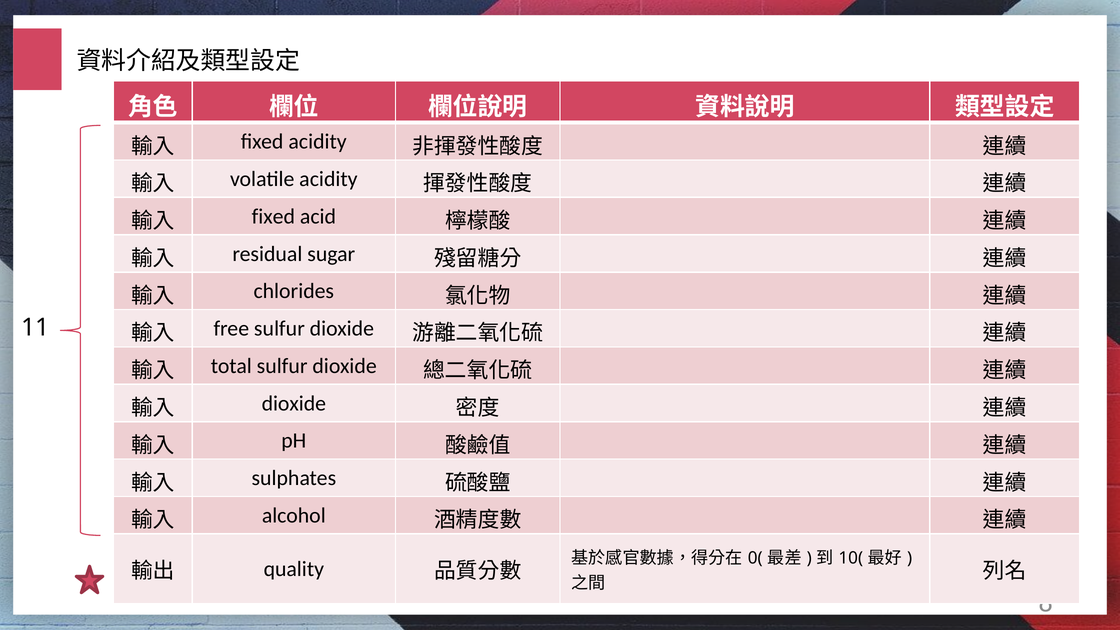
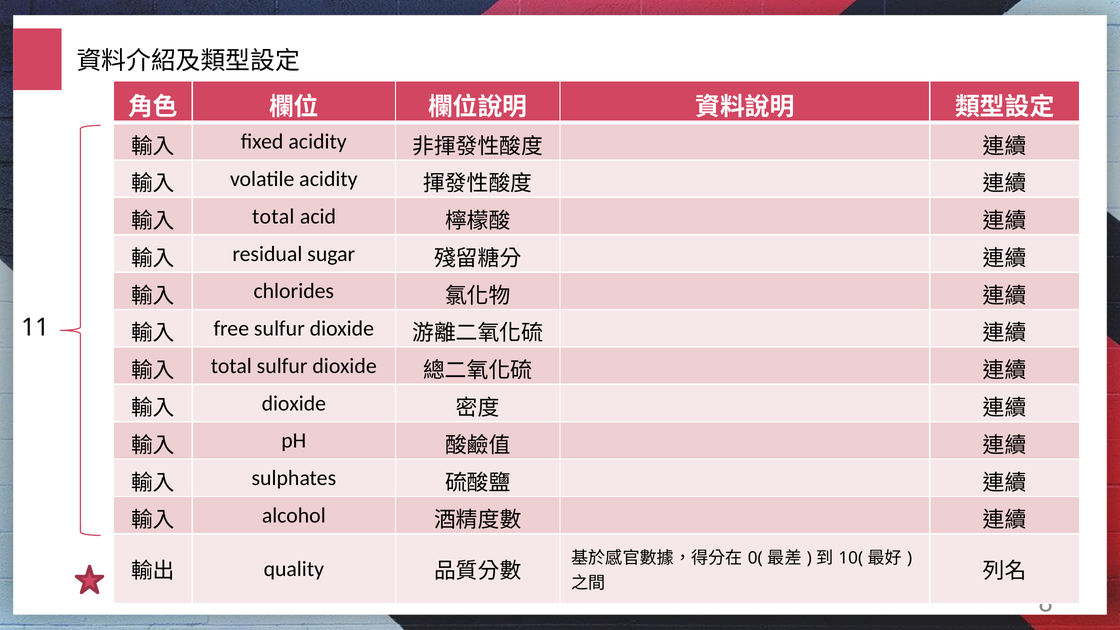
fixed at (273, 217): fixed -> total
